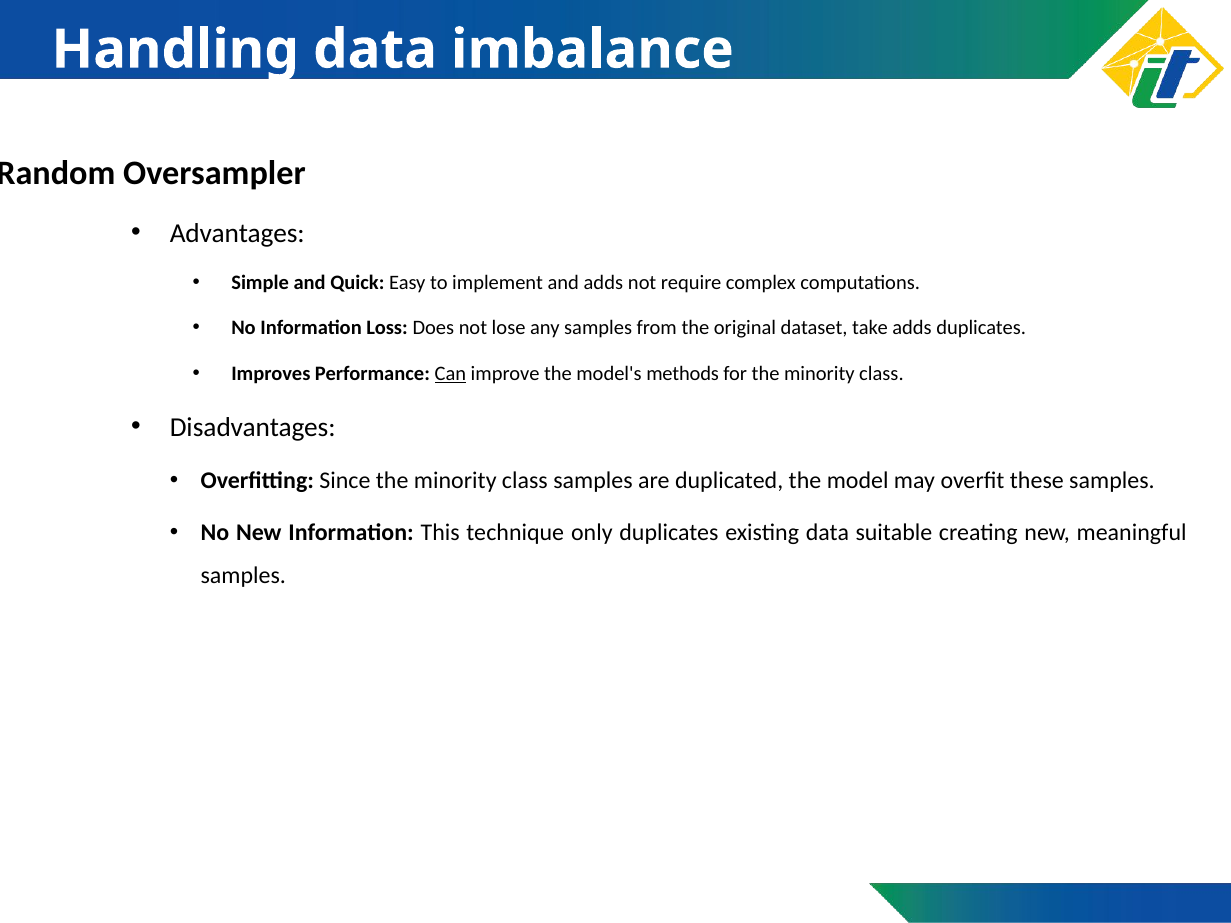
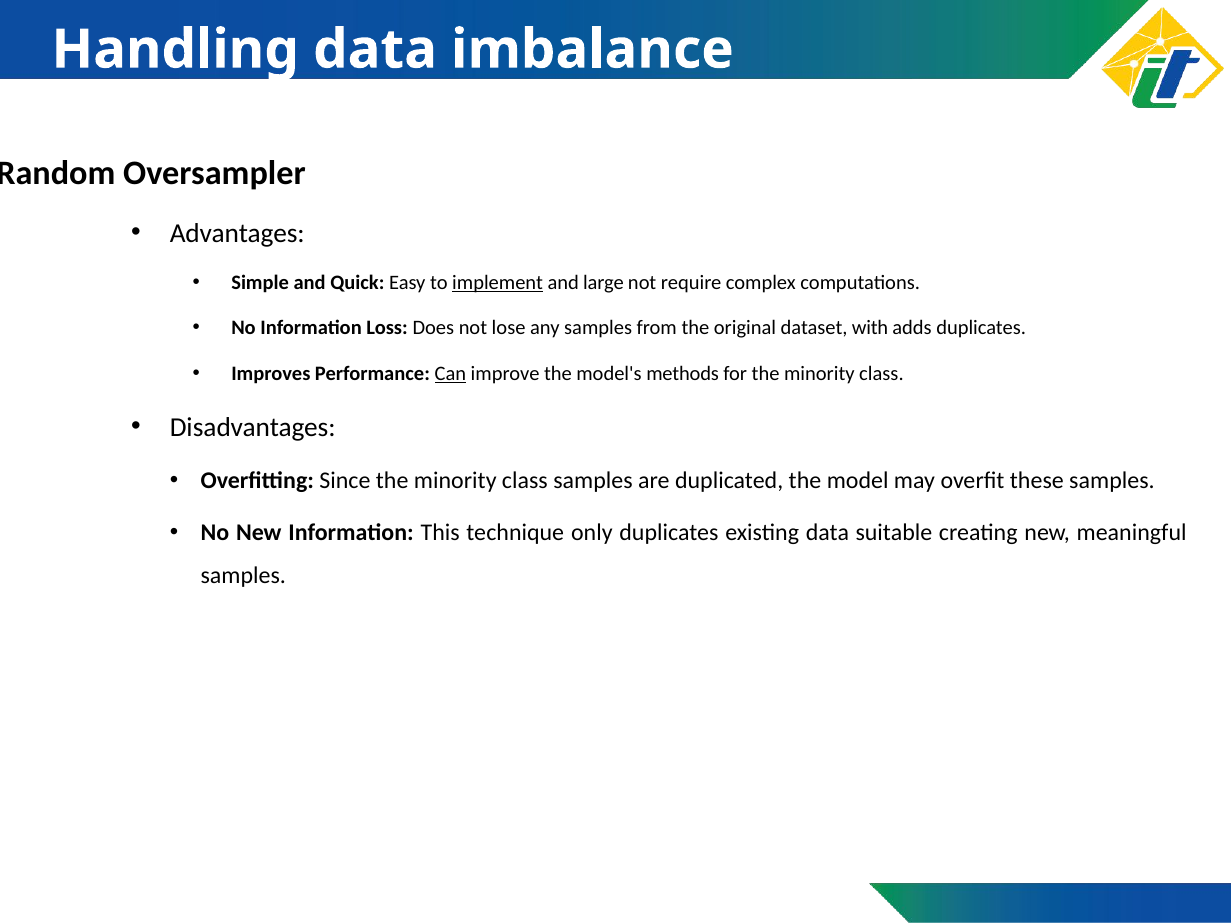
implement underline: none -> present
and adds: adds -> large
take: take -> with
